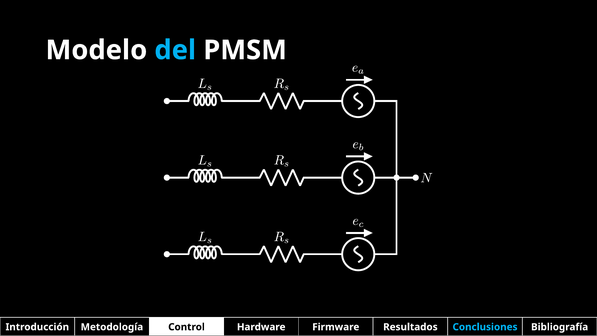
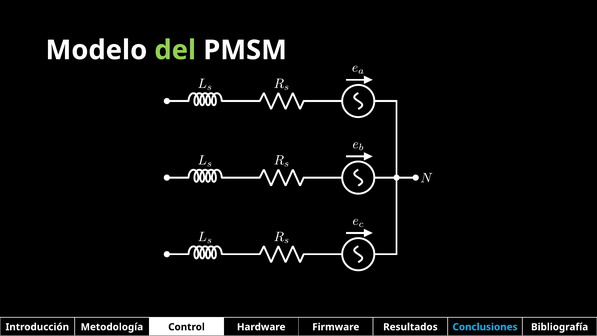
del colour: light blue -> light green
